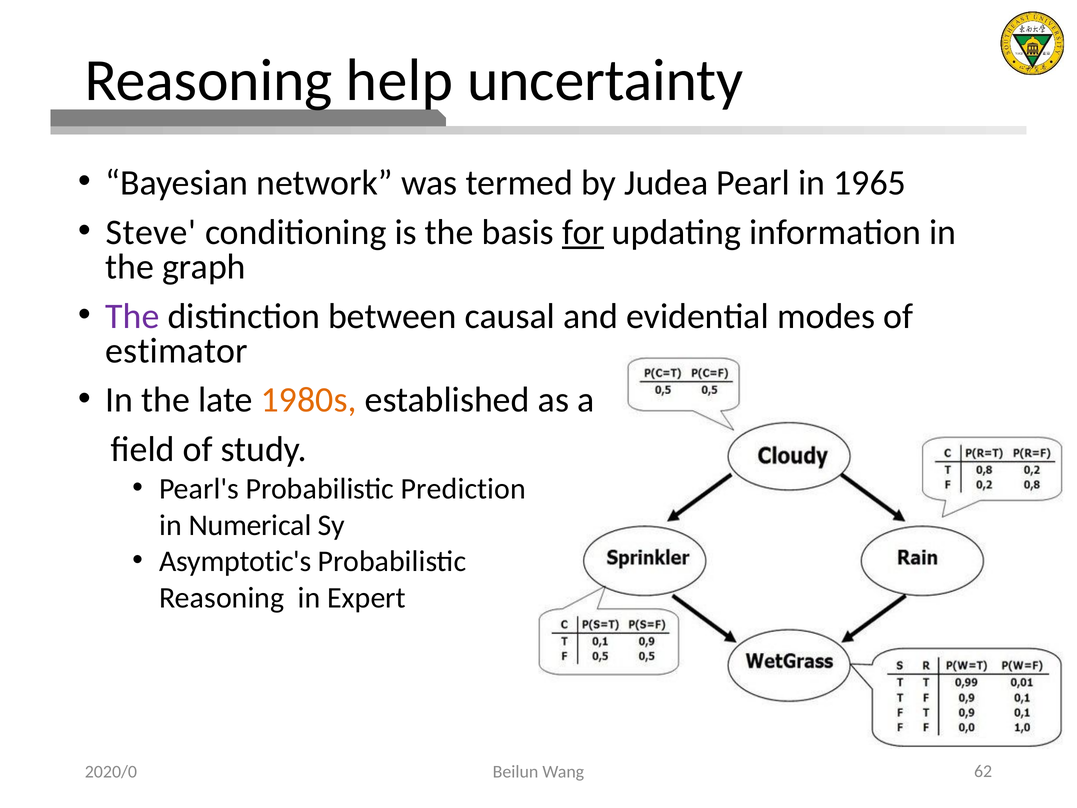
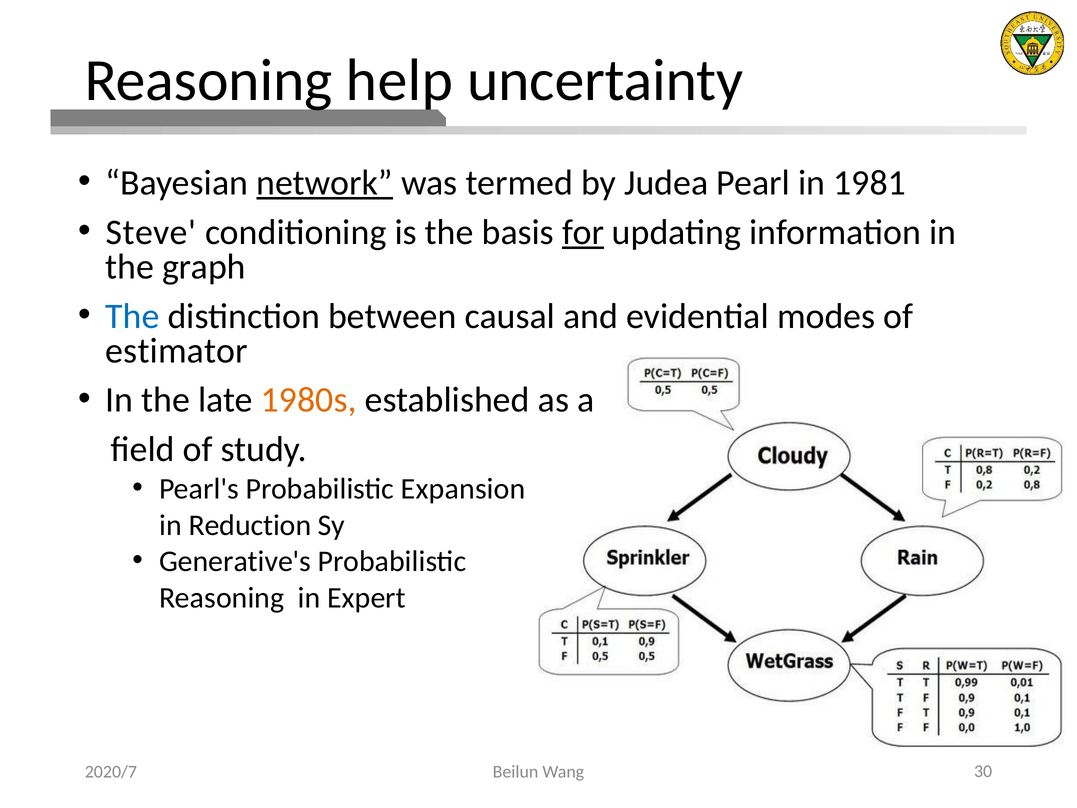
network underline: none -> present
1965: 1965 -> 1981
The at (132, 316) colour: purple -> blue
Prediction: Prediction -> Expansion
Numerical: Numerical -> Reduction
Asymptotic's: Asymptotic's -> Generative's
2020/0: 2020/0 -> 2020/7
62: 62 -> 30
